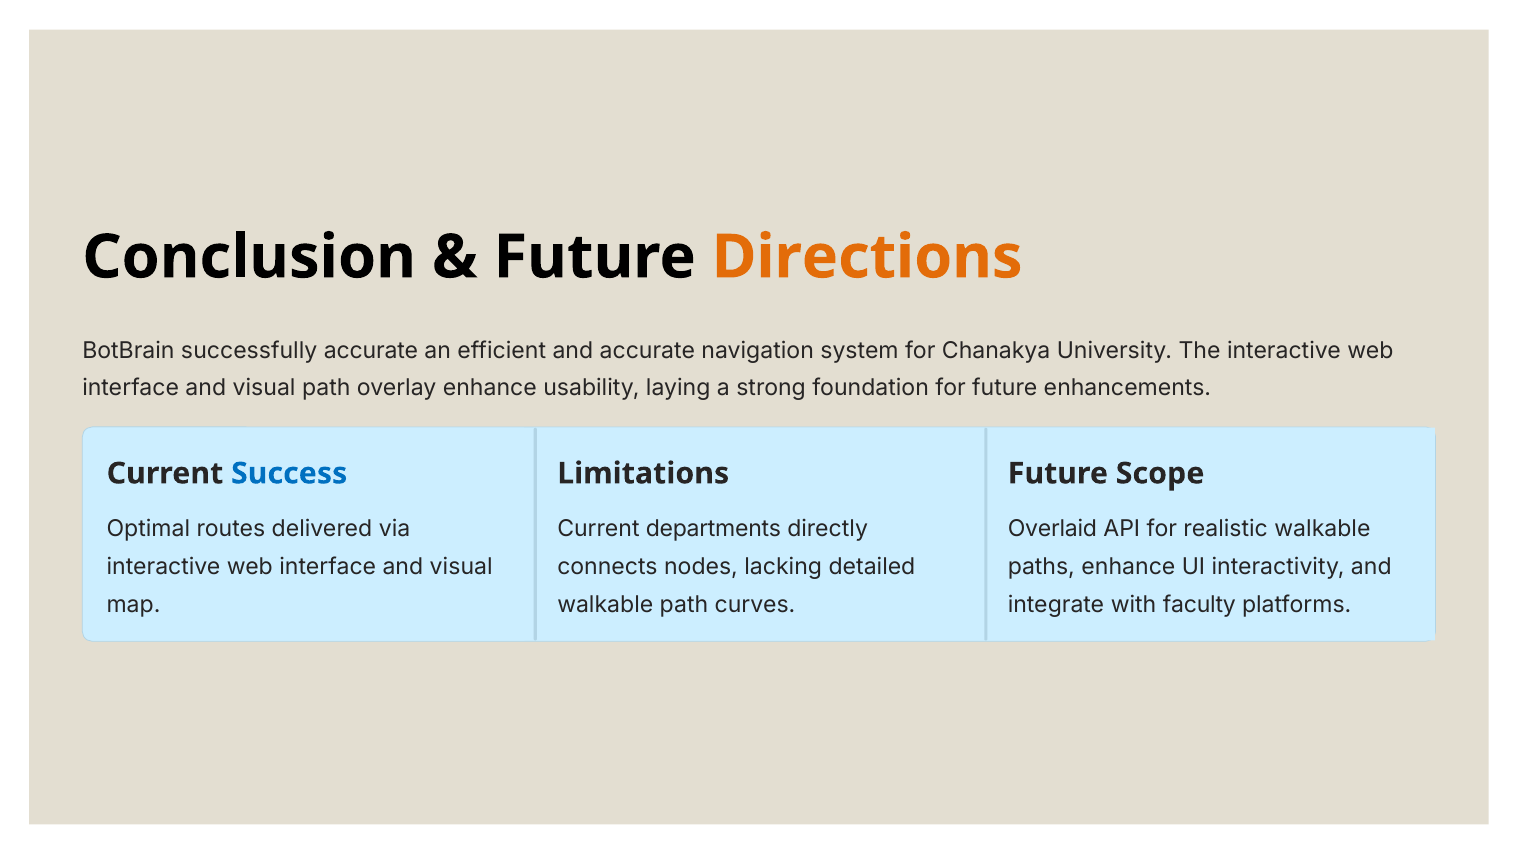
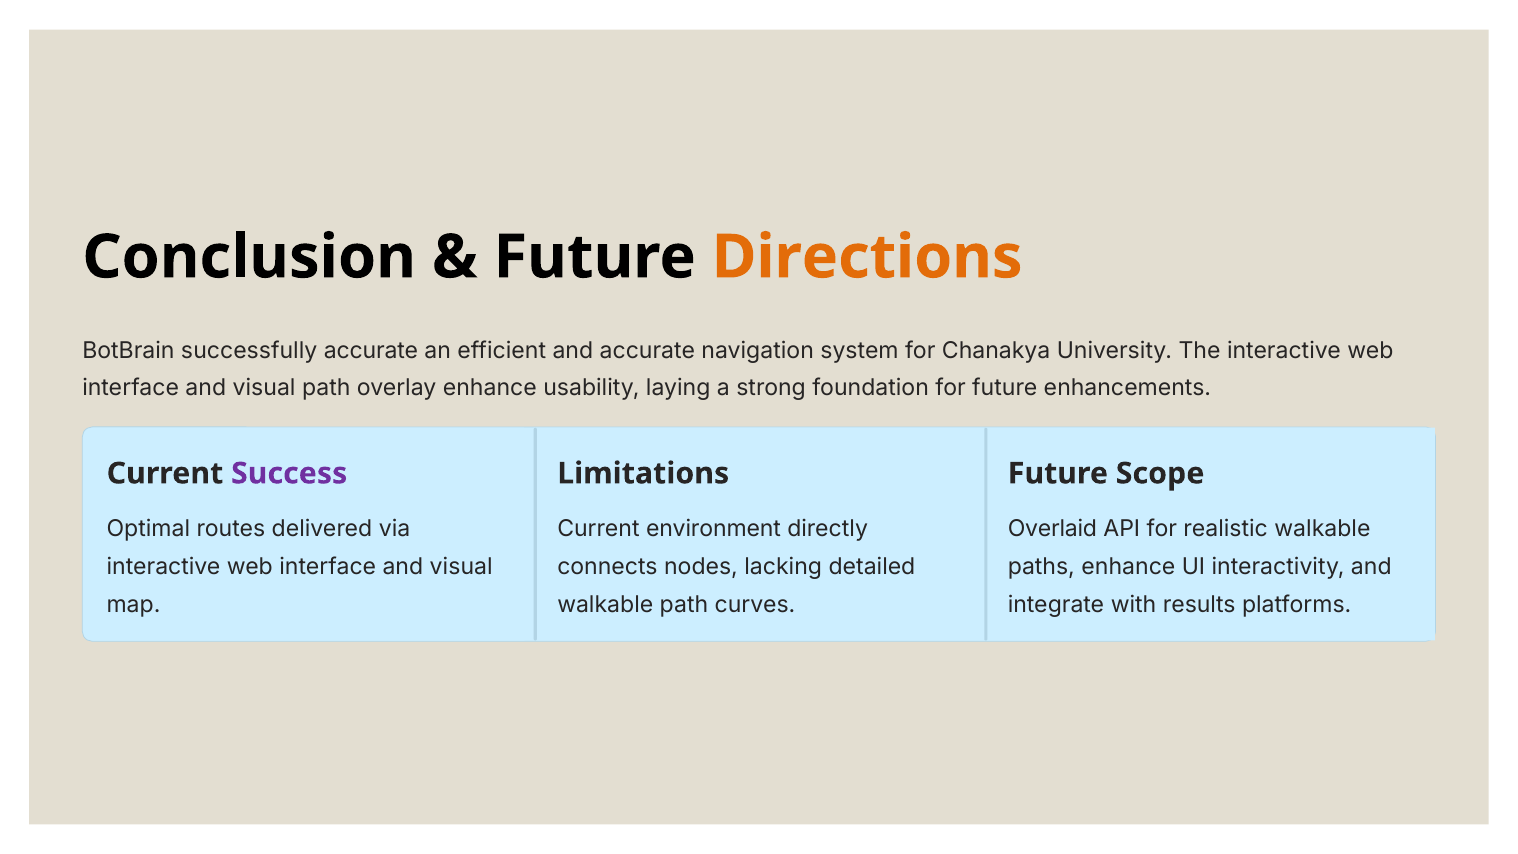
Success colour: blue -> purple
departments: departments -> environment
faculty: faculty -> results
